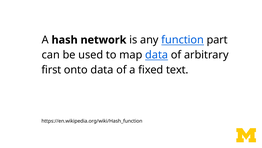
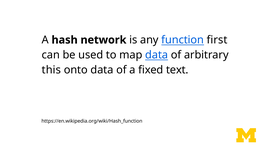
part: part -> first
first: first -> this
